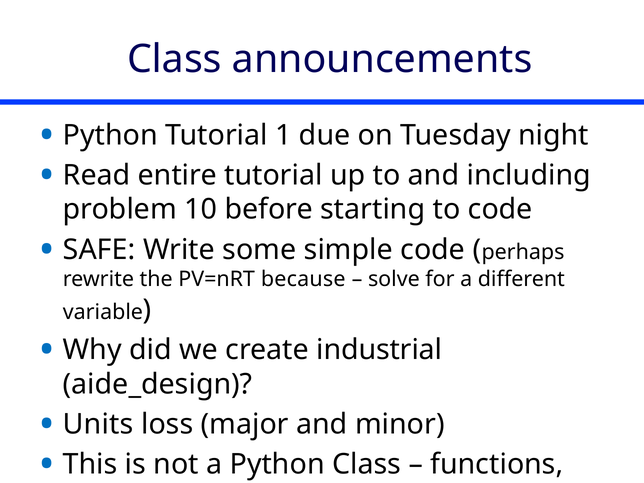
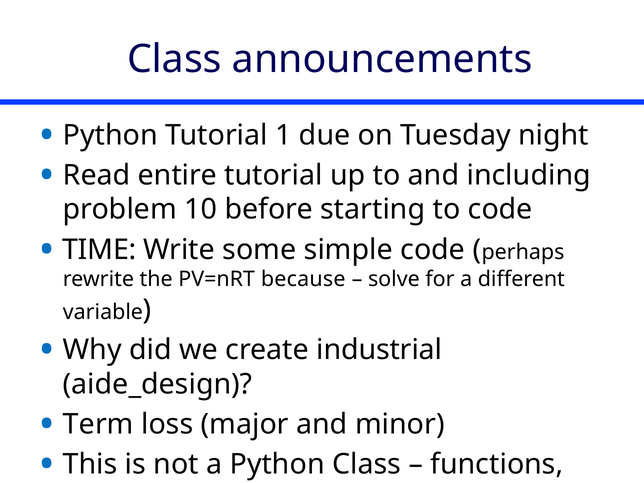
SAFE: SAFE -> TIME
Units at (98, 424): Units -> Term
